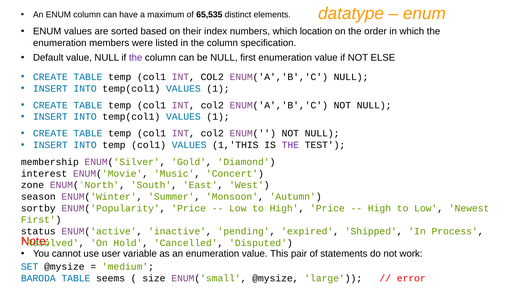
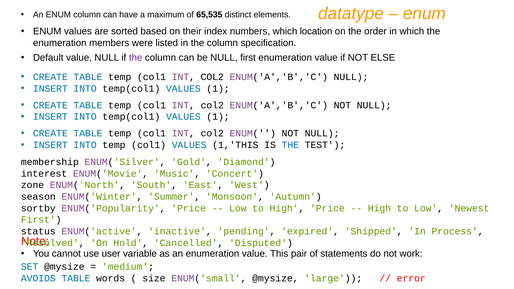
THE at (290, 145) colour: purple -> blue
BARODA: BARODA -> AVOIDS
seems: seems -> words
